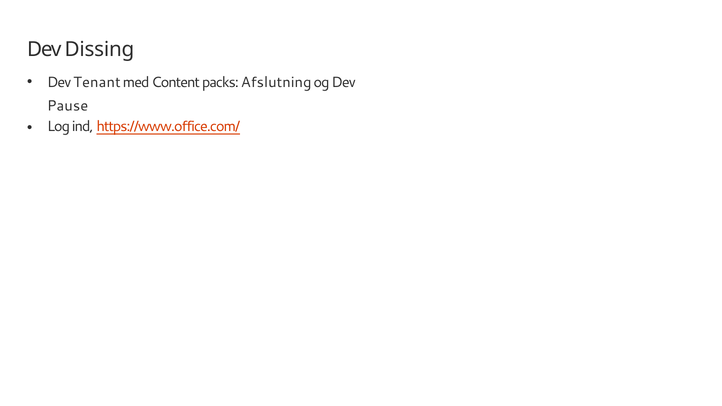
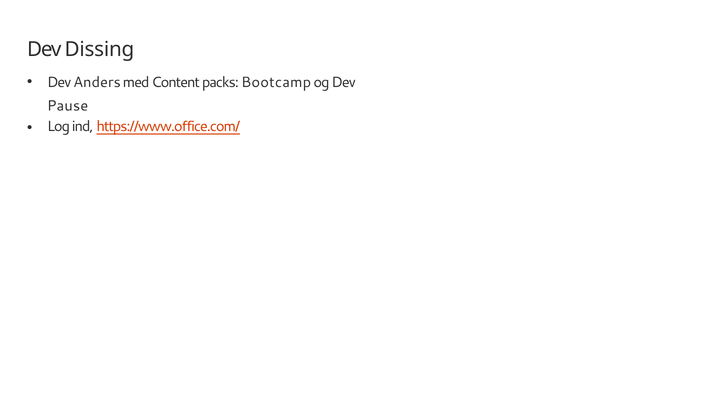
Tenant: Tenant -> Anders
Afslutning: Afslutning -> Bootcamp
